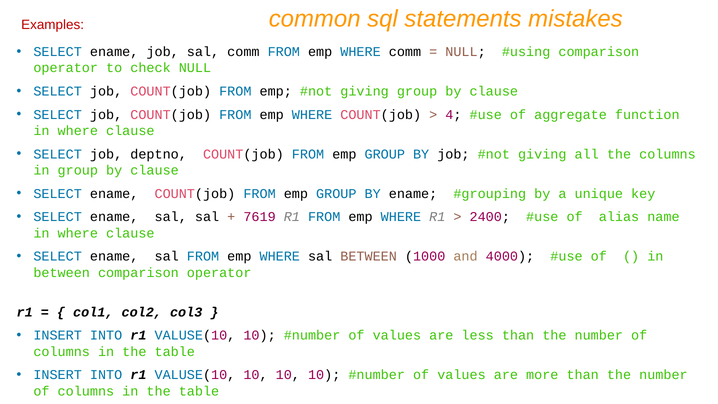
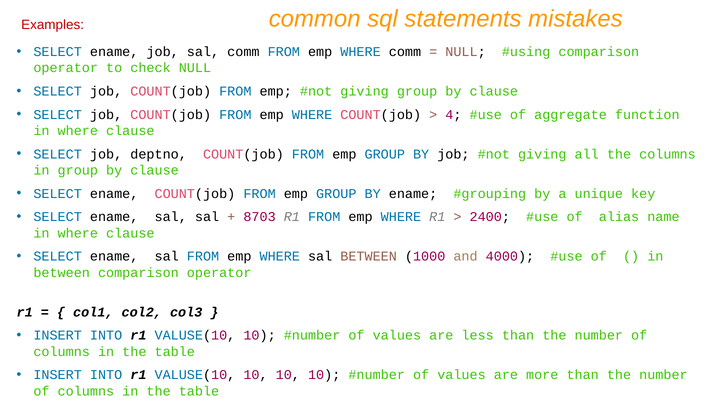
7619: 7619 -> 8703
